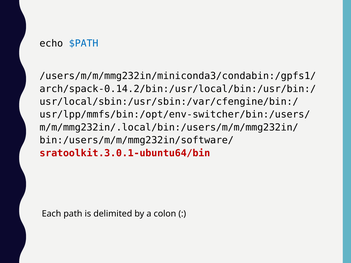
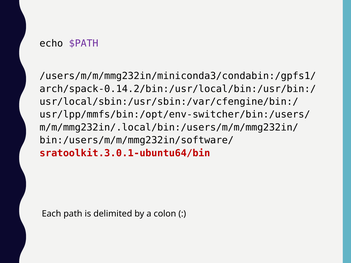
$PATH colour: blue -> purple
